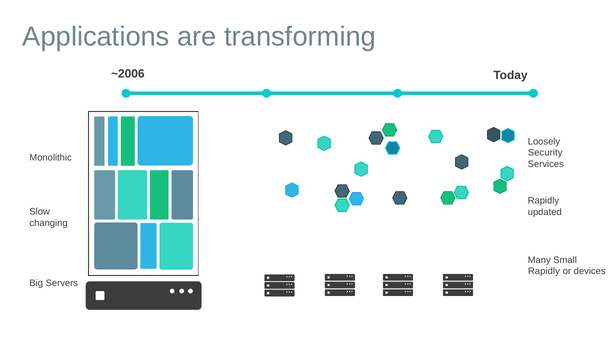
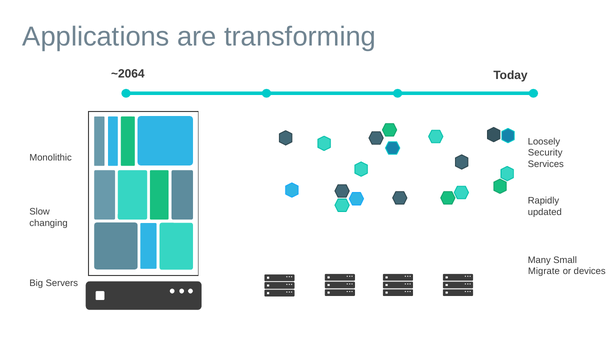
~2006: ~2006 -> ~2064
Rapidly at (544, 271): Rapidly -> Migrate
